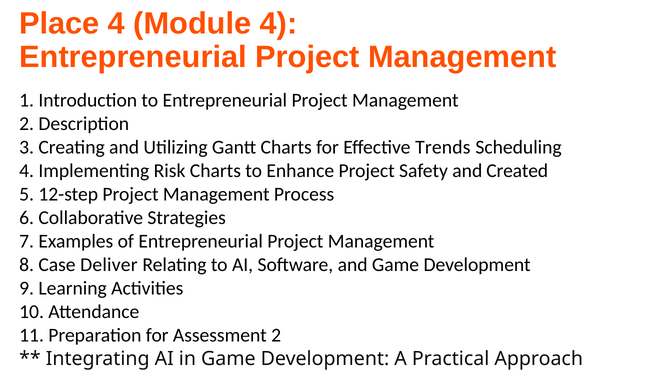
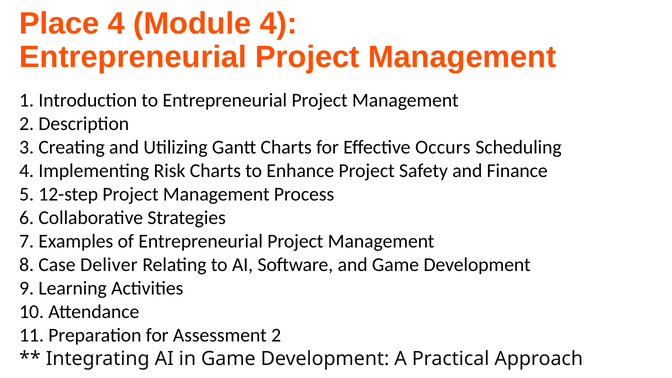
Trends: Trends -> Occurs
Created: Created -> Finance
